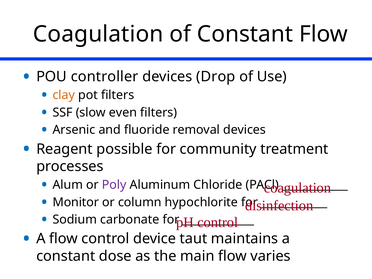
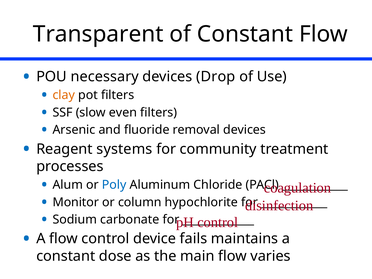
Coagulation at (98, 34): Coagulation -> Transparent
controller: controller -> necessary
possible: possible -> systems
Poly colour: purple -> blue
taut: taut -> fails
